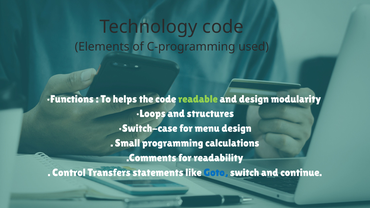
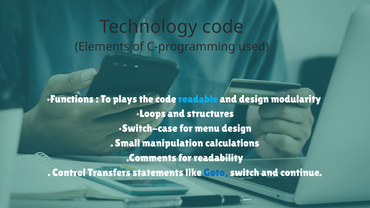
helps: helps -> plays
readable colour: light green -> light blue
programming: programming -> manipulation
